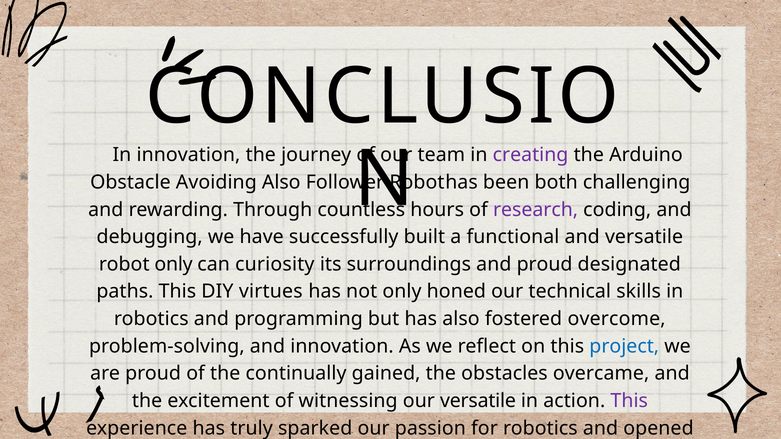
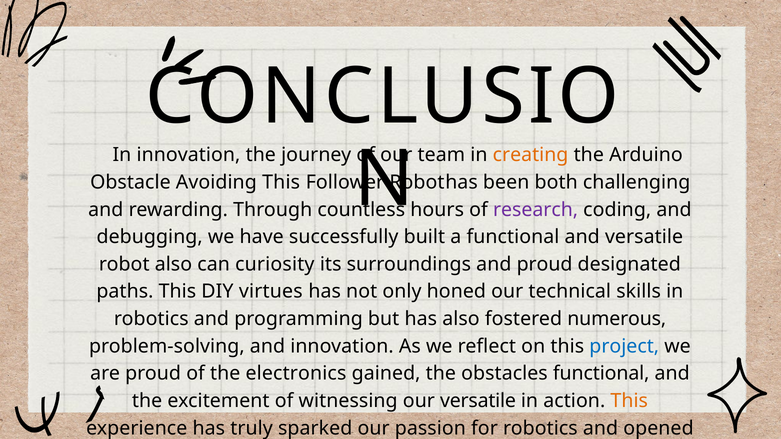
creating colour: purple -> orange
Avoiding Also: Also -> This
robot only: only -> also
overcome: overcome -> numerous
continually: continually -> electronics
obstacles overcame: overcame -> functional
This at (629, 401) colour: purple -> orange
